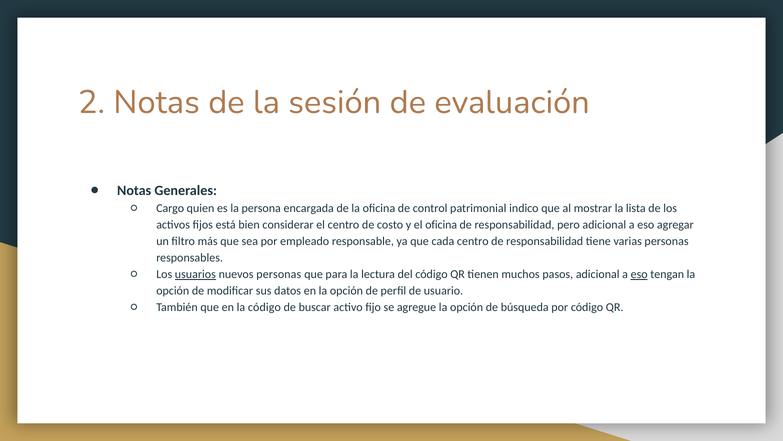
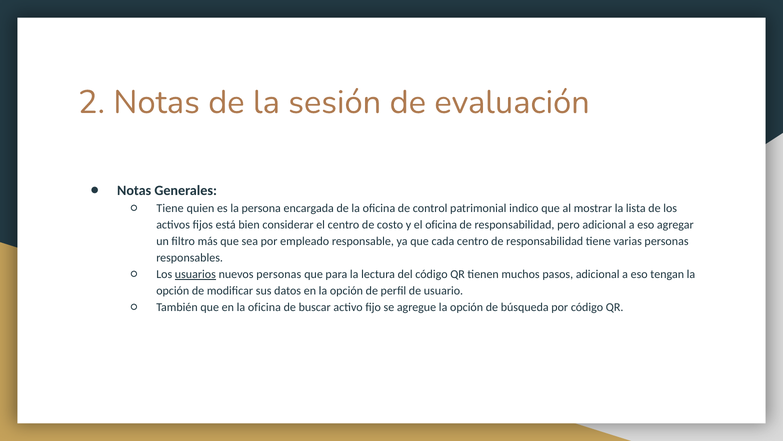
Cargo at (170, 208): Cargo -> Tiene
eso at (639, 274) underline: present -> none
en la código: código -> oficina
